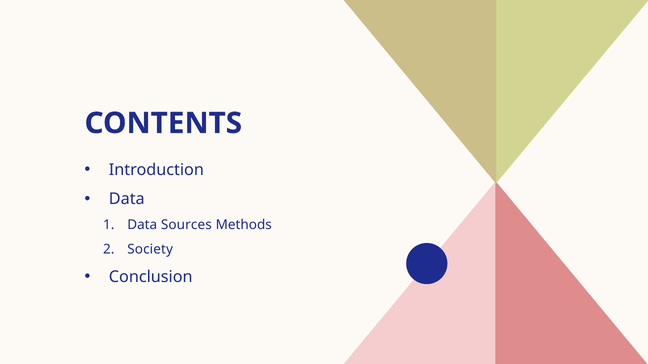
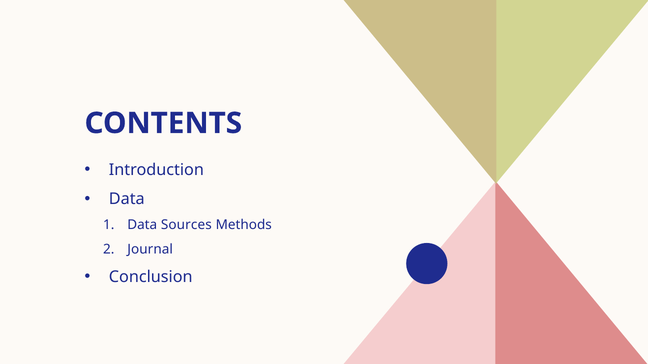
Society: Society -> Journal
